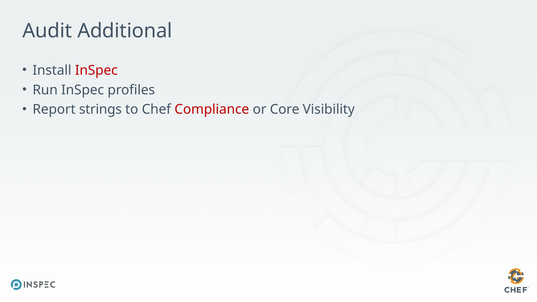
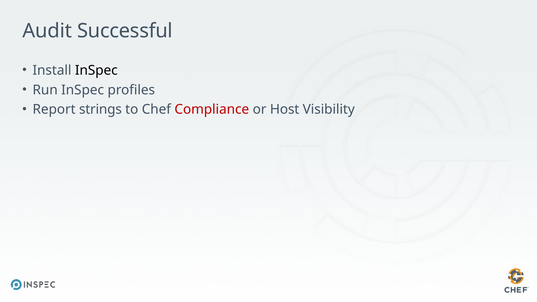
Additional: Additional -> Successful
InSpec at (96, 70) colour: red -> black
Core: Core -> Host
